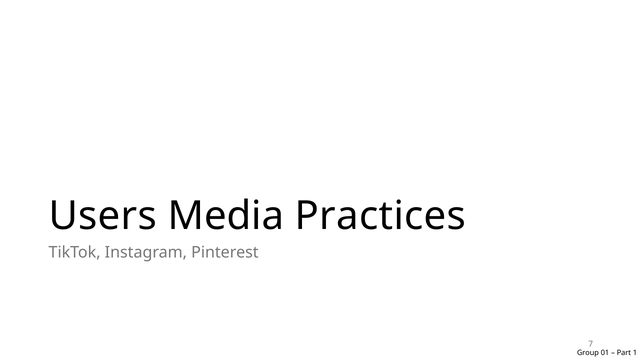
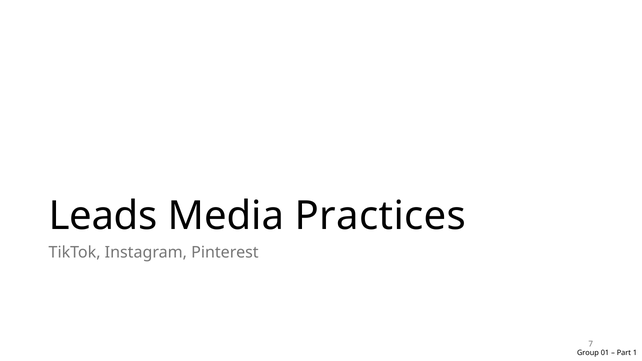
Users: Users -> Leads
